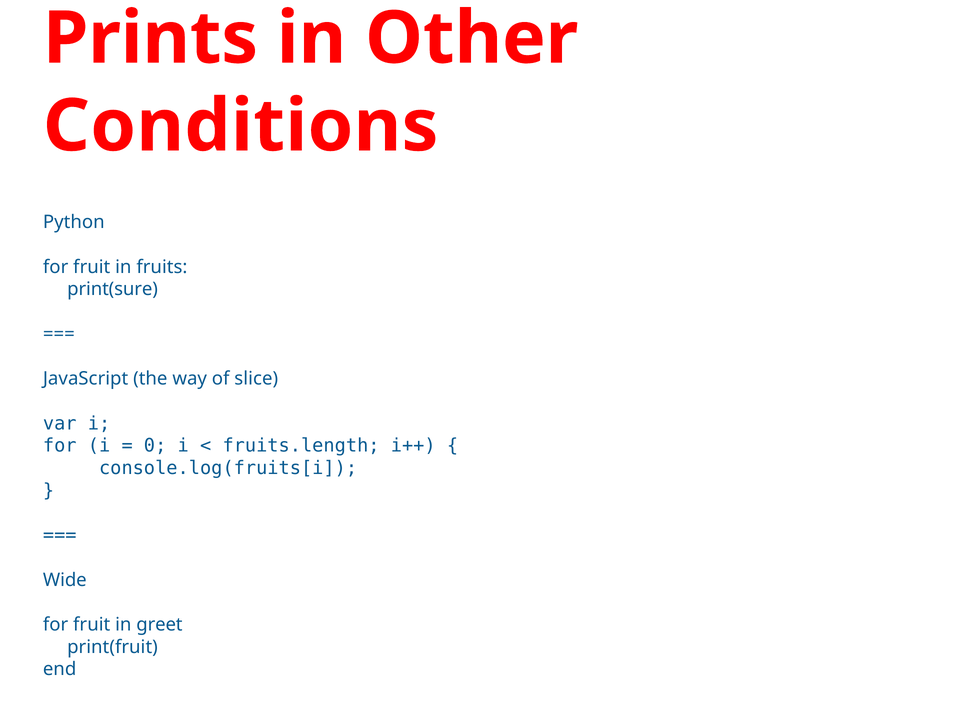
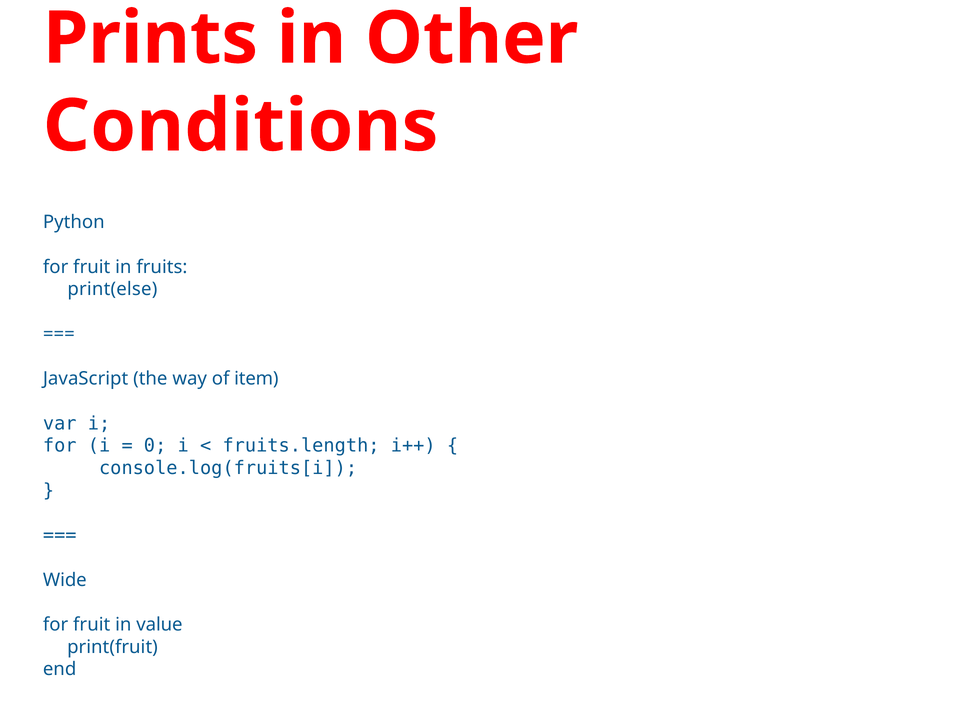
print(sure: print(sure -> print(else
slice: slice -> item
greet: greet -> value
